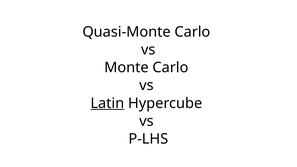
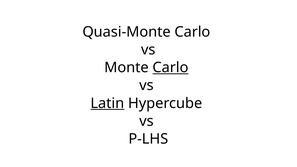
Carlo at (171, 68) underline: none -> present
